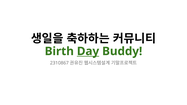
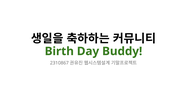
Day underline: present -> none
